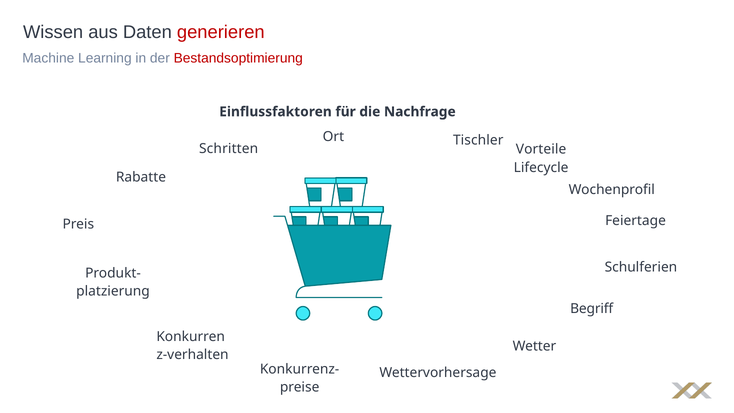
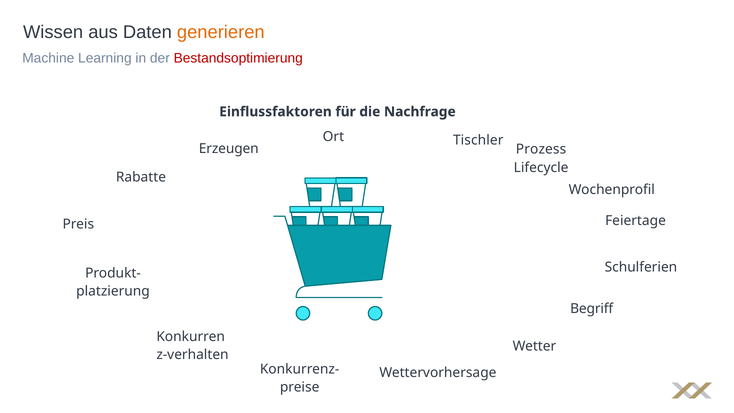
generieren colour: red -> orange
Schritten: Schritten -> Erzeugen
Vorteile: Vorteile -> Prozess
